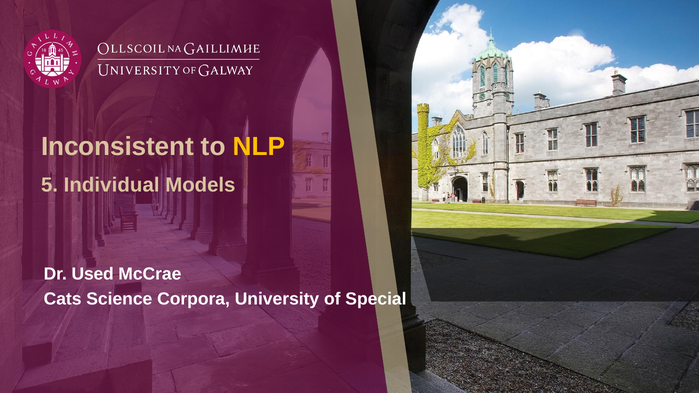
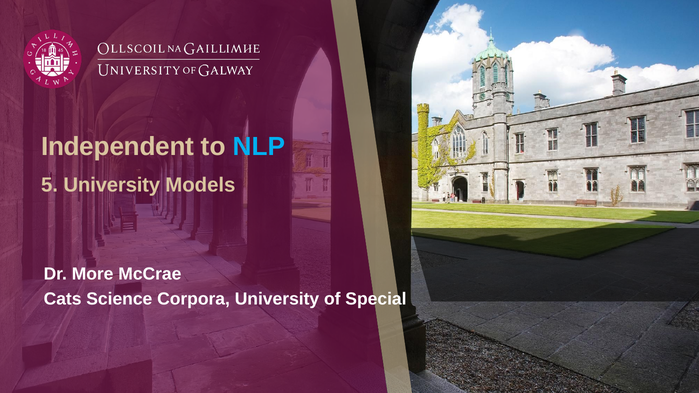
Inconsistent: Inconsistent -> Independent
NLP colour: yellow -> light blue
5 Individual: Individual -> University
Used: Used -> More
